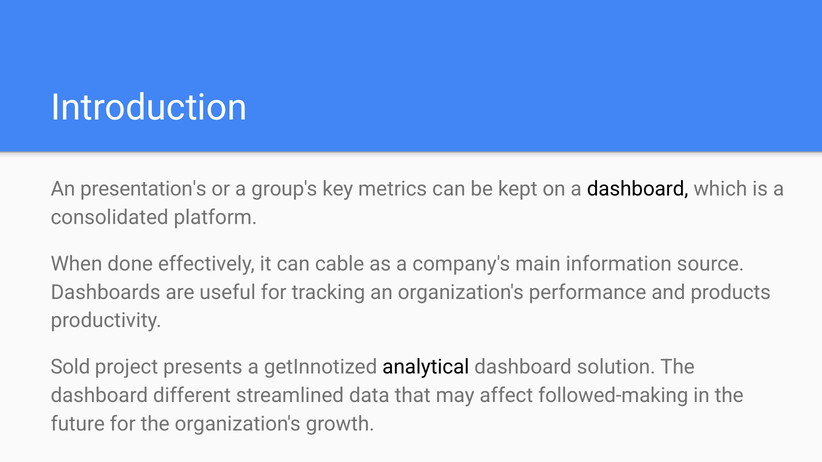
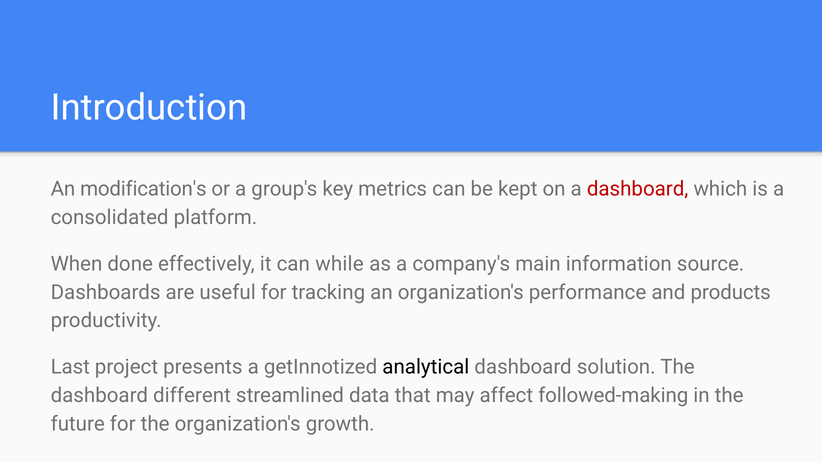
presentation's: presentation's -> modification's
dashboard at (638, 189) colour: black -> red
cable: cable -> while
Sold: Sold -> Last
